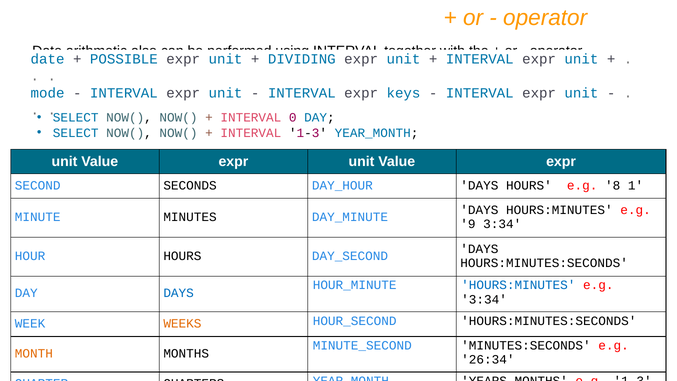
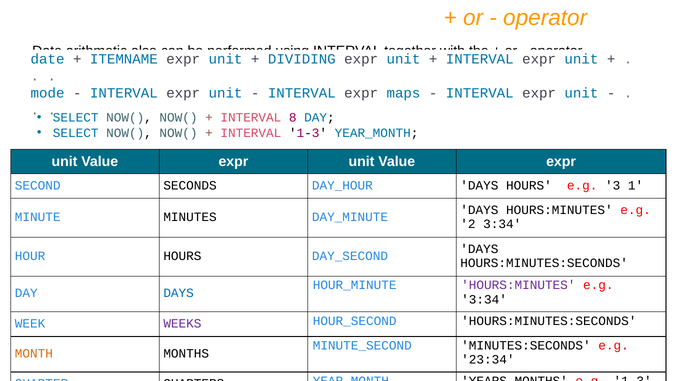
POSSIBLE: POSSIBLE -> ITEMNAME
keys: keys -> maps
0: 0 -> 8
8: 8 -> 3
9: 9 -> 2
HOURS:MINUTES at (518, 285) colour: blue -> purple
WEEKS colour: orange -> purple
26:34: 26:34 -> 23:34
